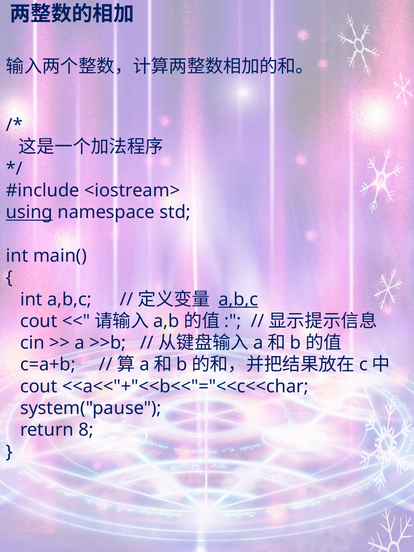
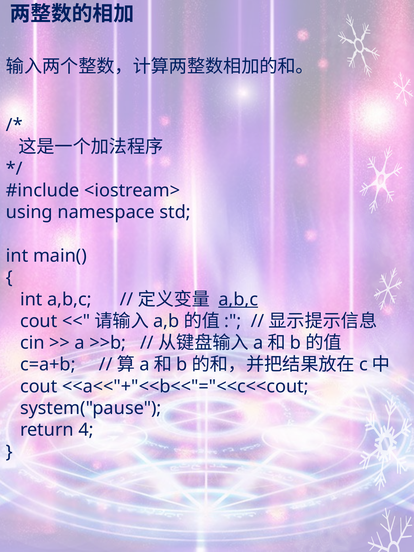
using underline: present -> none
<<a<<"+"<<b<<"="<<c<<char: <<a<<"+"<<b<<"="<<c<<char -> <<a<<"+"<<b<<"="<<c<<cout
8: 8 -> 4
